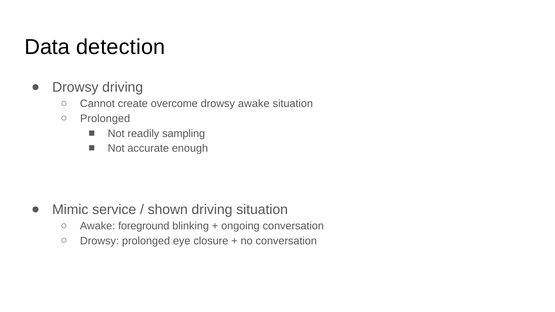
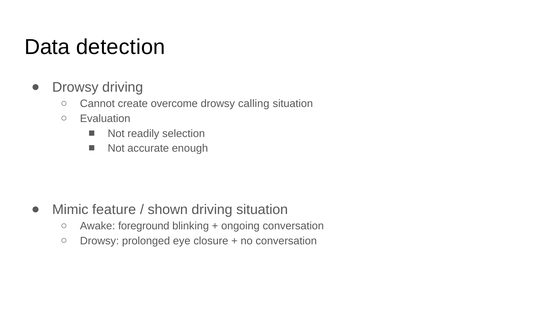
drowsy awake: awake -> calling
Prolonged at (105, 119): Prolonged -> Evaluation
sampling: sampling -> selection
service: service -> feature
